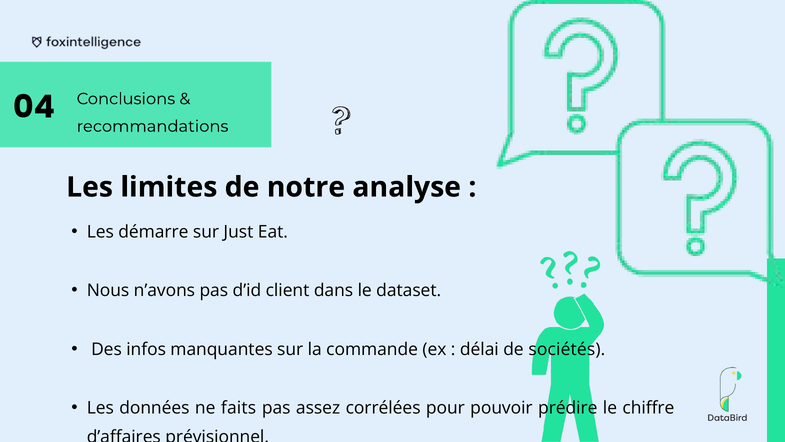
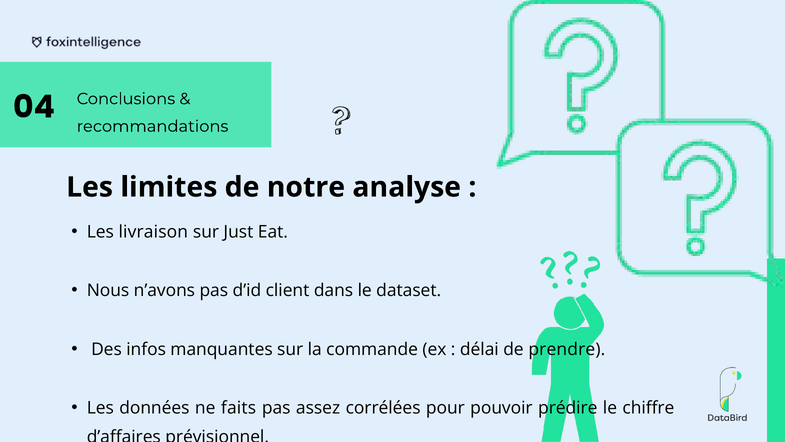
démarre: démarre -> livraison
sociétés: sociétés -> prendre
